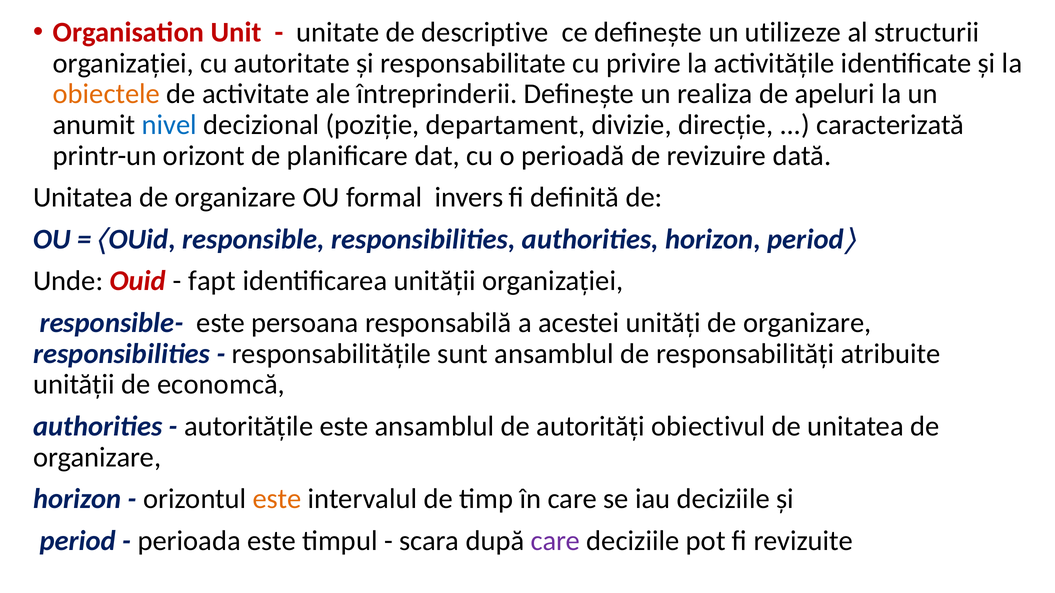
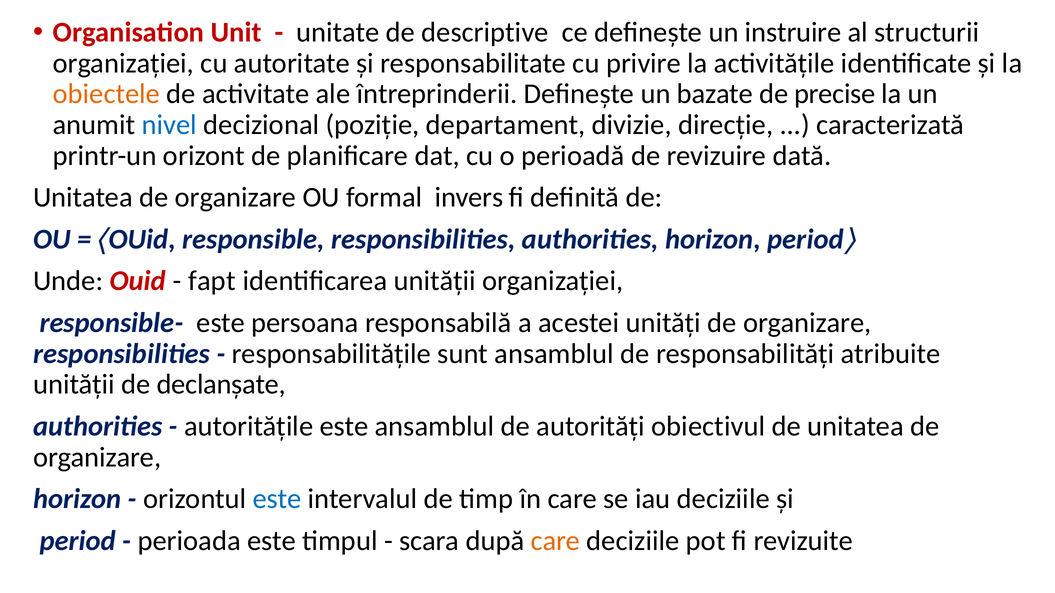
utilizeze: utilizeze -> instruire
realiza: realiza -> bazate
apeluri: apeluri -> precise
economcă: economcă -> declanșate
este at (277, 499) colour: orange -> blue
care at (555, 541) colour: purple -> orange
